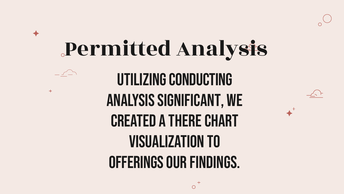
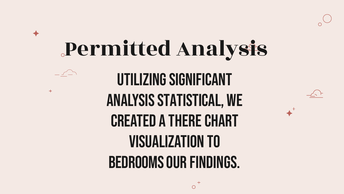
conducting: conducting -> significant
significant: significant -> statistical
offerings: offerings -> bedrooms
